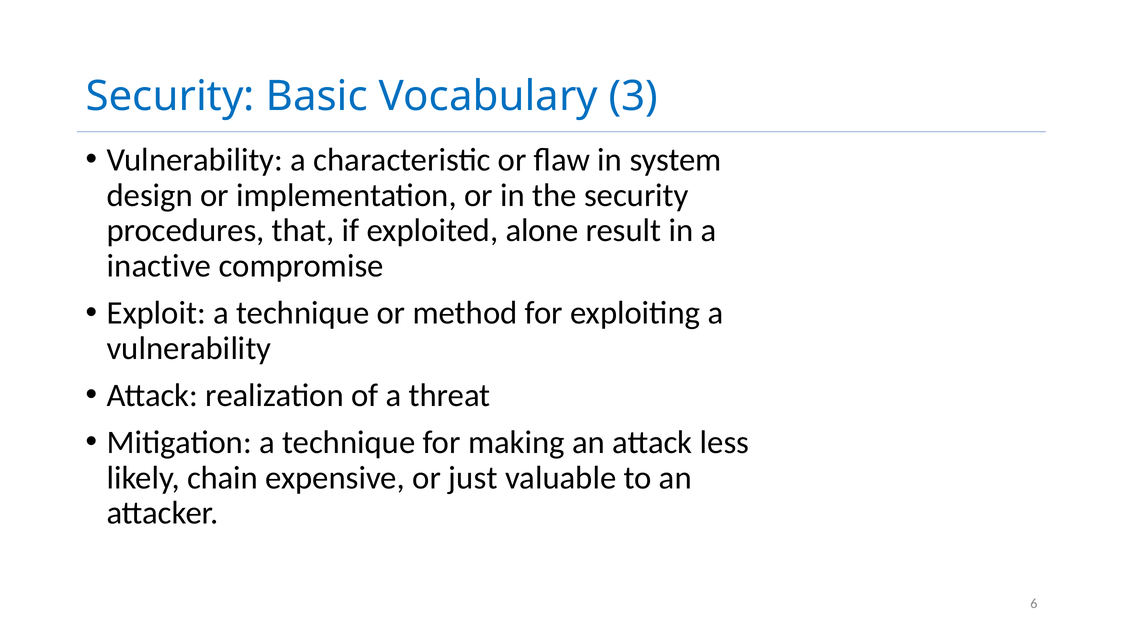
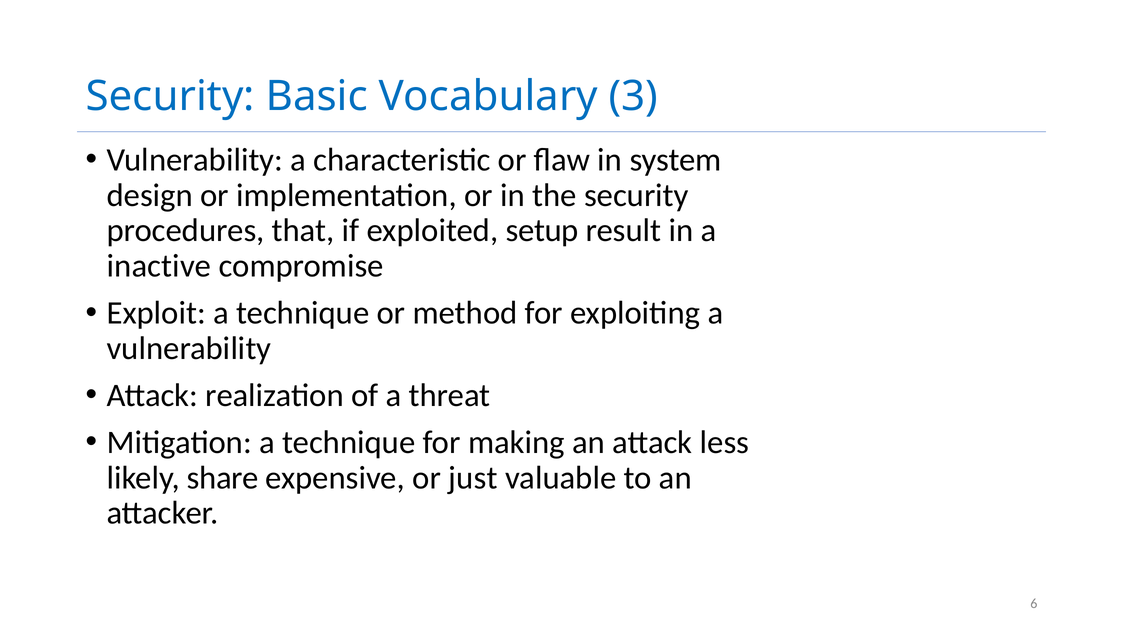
alone: alone -> setup
chain: chain -> share
